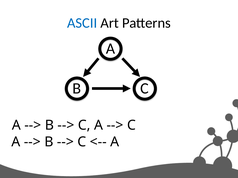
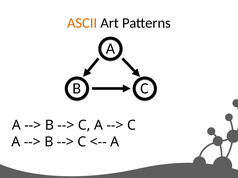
ASCII colour: blue -> orange
